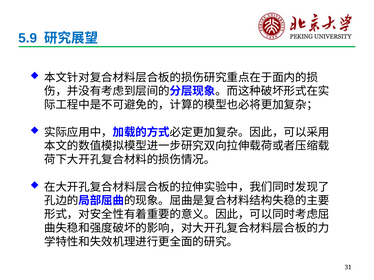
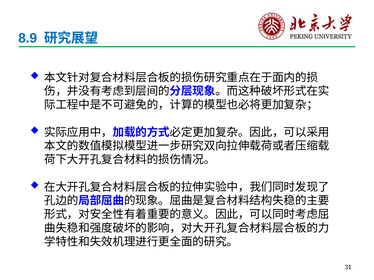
5.9: 5.9 -> 8.9
